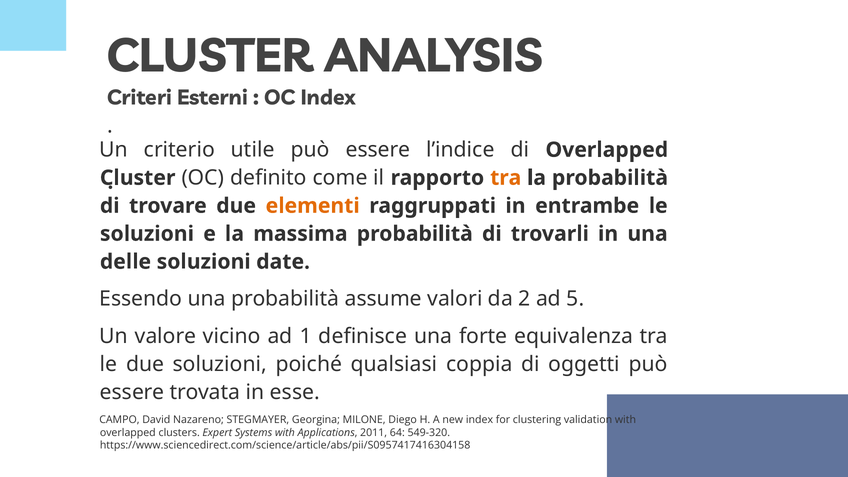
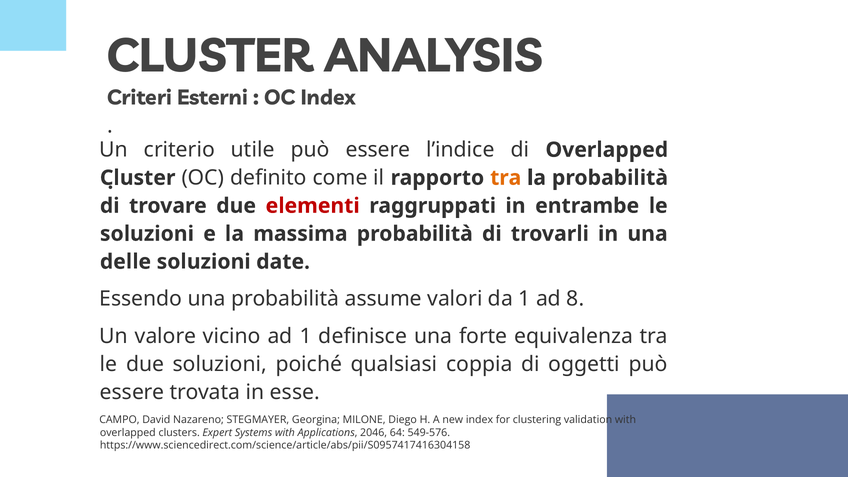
elementi colour: orange -> red
da 2: 2 -> 1
5: 5 -> 8
2011: 2011 -> 2046
549-320: 549-320 -> 549-576
